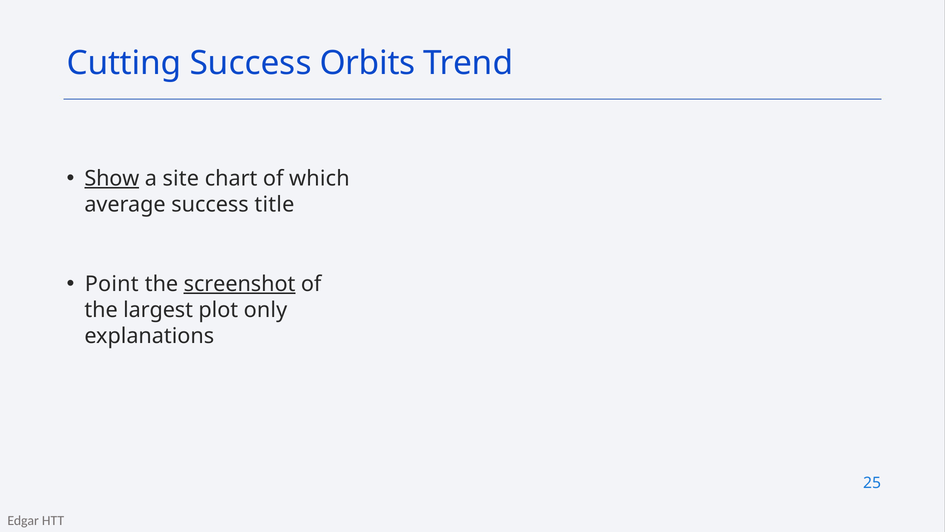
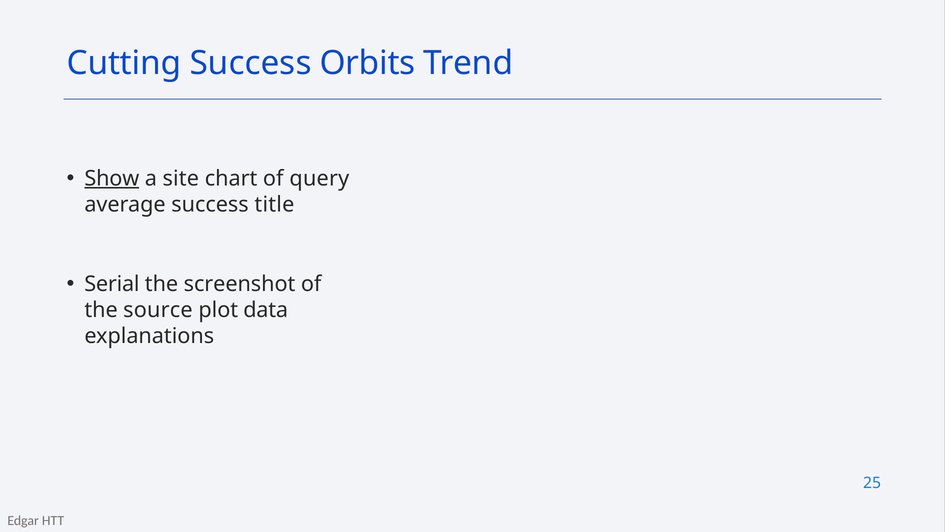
which: which -> query
Point: Point -> Serial
screenshot underline: present -> none
largest: largest -> source
only: only -> data
